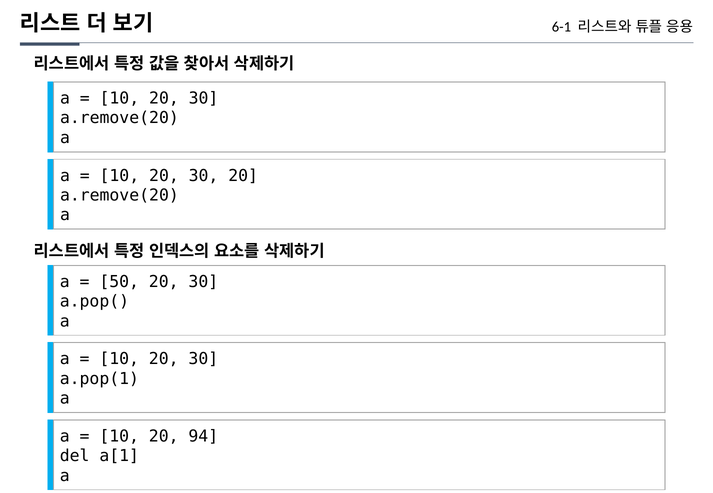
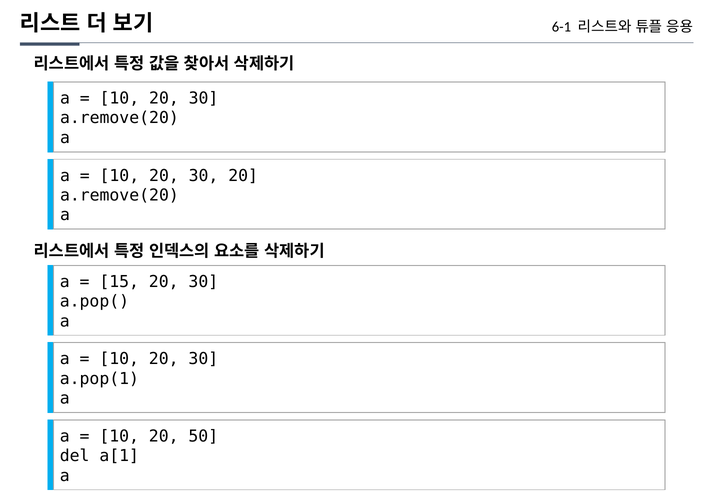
50: 50 -> 15
94: 94 -> 50
